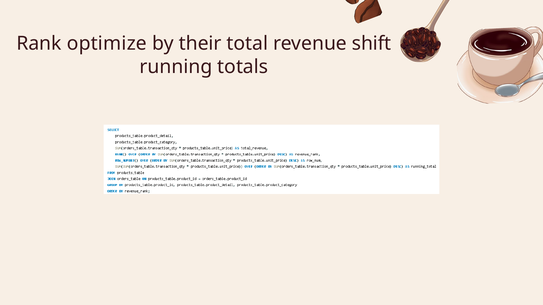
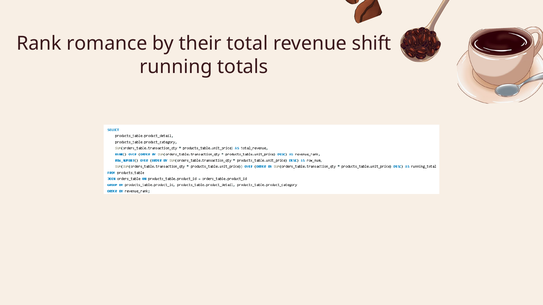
optimize: optimize -> romance
